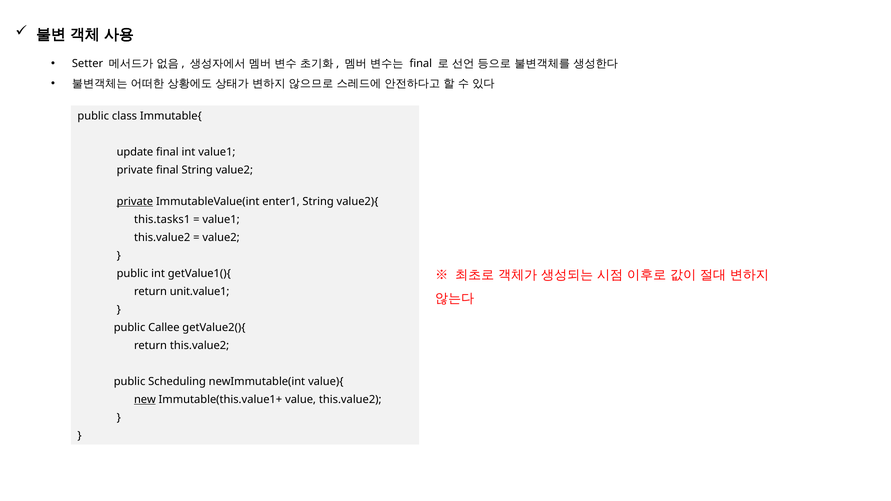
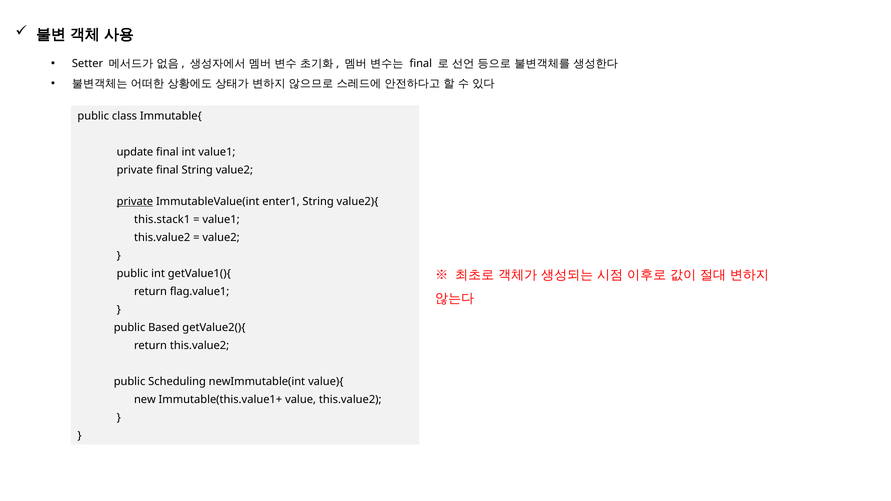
this.tasks1: this.tasks1 -> this.stack1
unit.value1: unit.value1 -> flag.value1
Callee: Callee -> Based
new underline: present -> none
